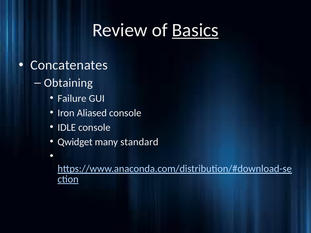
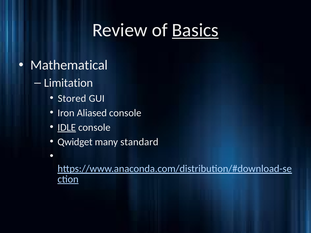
Concatenates: Concatenates -> Mathematical
Obtaining: Obtaining -> Limitation
Failure: Failure -> Stored
IDLE underline: none -> present
